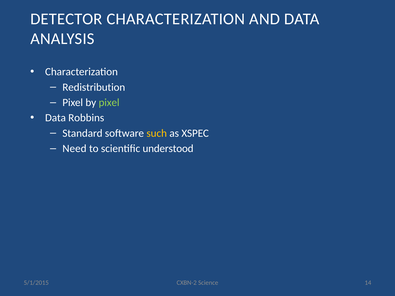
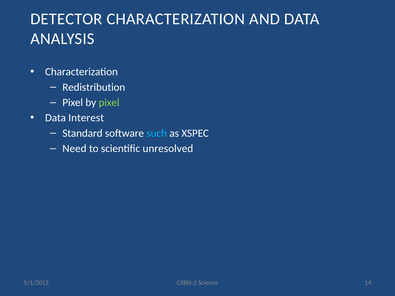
Robbins: Robbins -> Interest
such colour: yellow -> light blue
understood: understood -> unresolved
